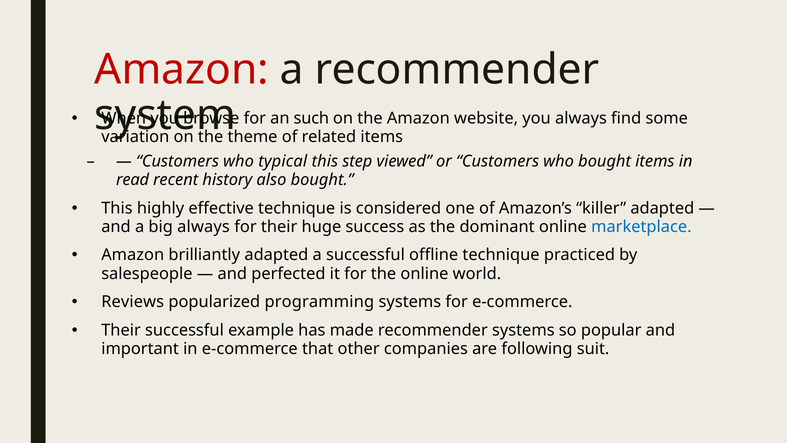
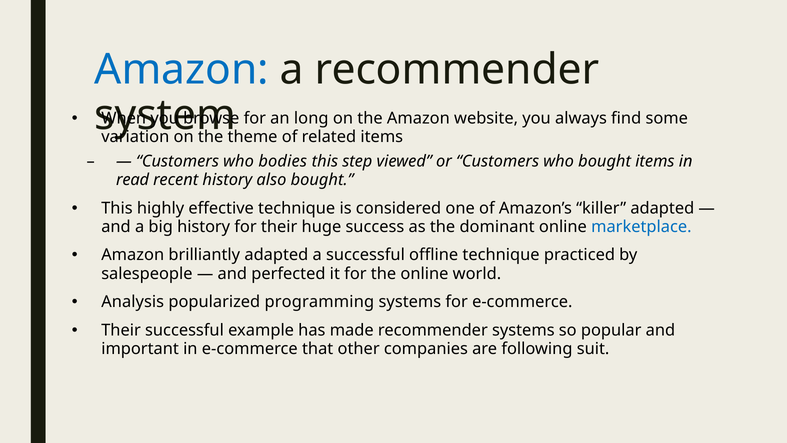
Amazon at (182, 70) colour: red -> blue
such: such -> long
typical: typical -> bodies
big always: always -> history
Reviews: Reviews -> Analysis
